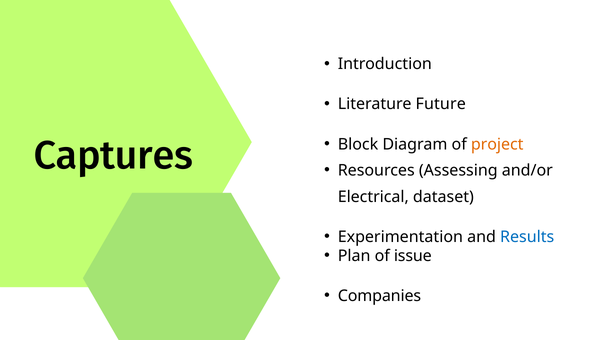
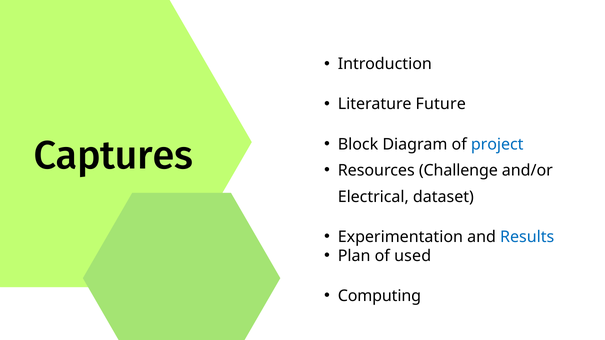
project colour: orange -> blue
Assessing: Assessing -> Challenge
issue: issue -> used
Companies: Companies -> Computing
